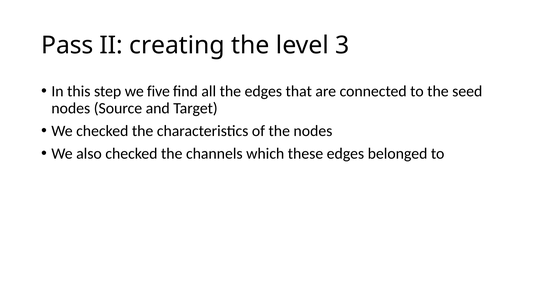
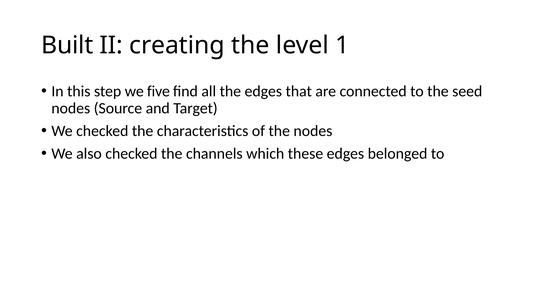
Pass: Pass -> Built
3: 3 -> 1
